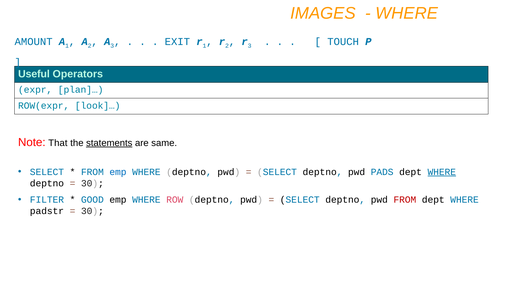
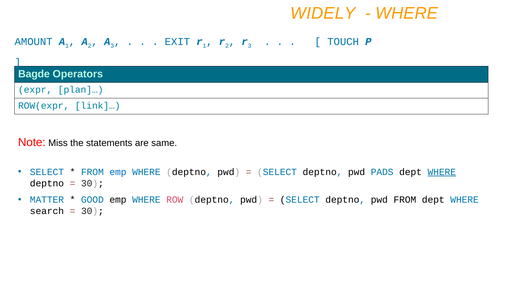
IMAGES: IMAGES -> WIDELY
Useful: Useful -> Bagde
look]…: look]… -> link]…
That: That -> Miss
statements underline: present -> none
FILTER: FILTER -> MATTER
FROM at (405, 200) colour: red -> black
padstr: padstr -> search
